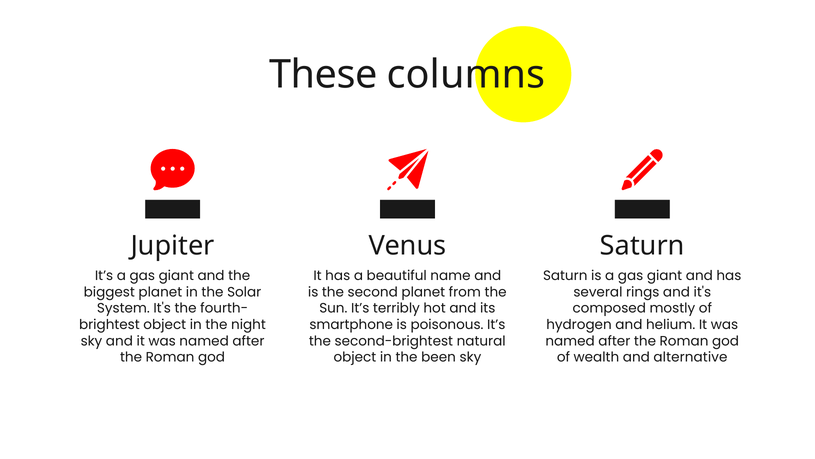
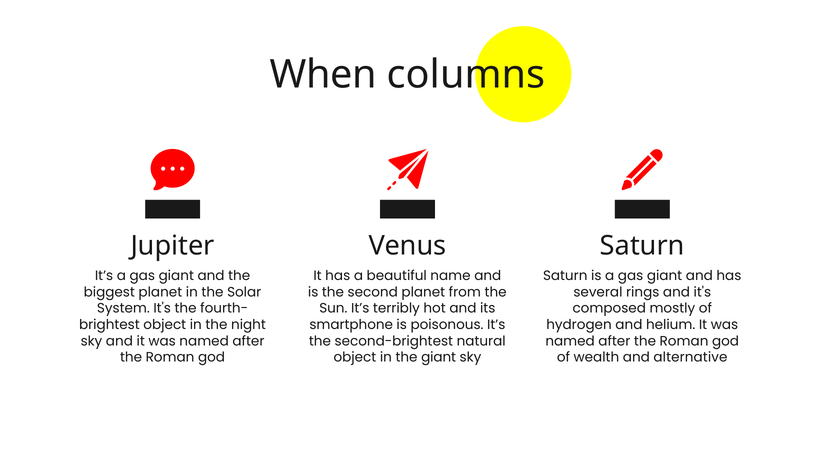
These: These -> When
the been: been -> giant
